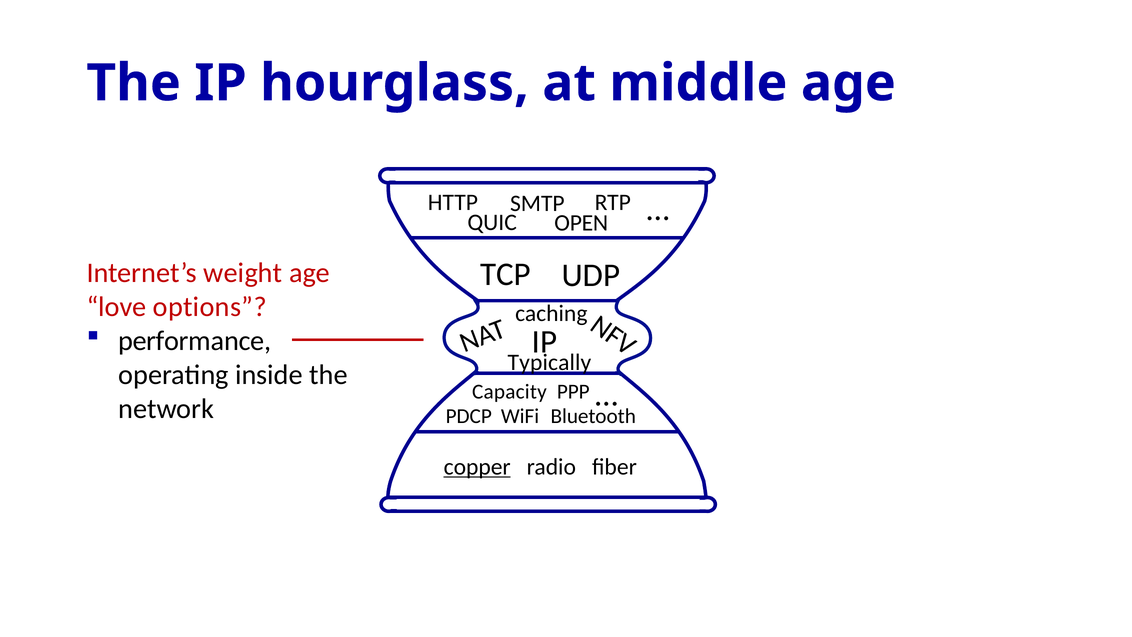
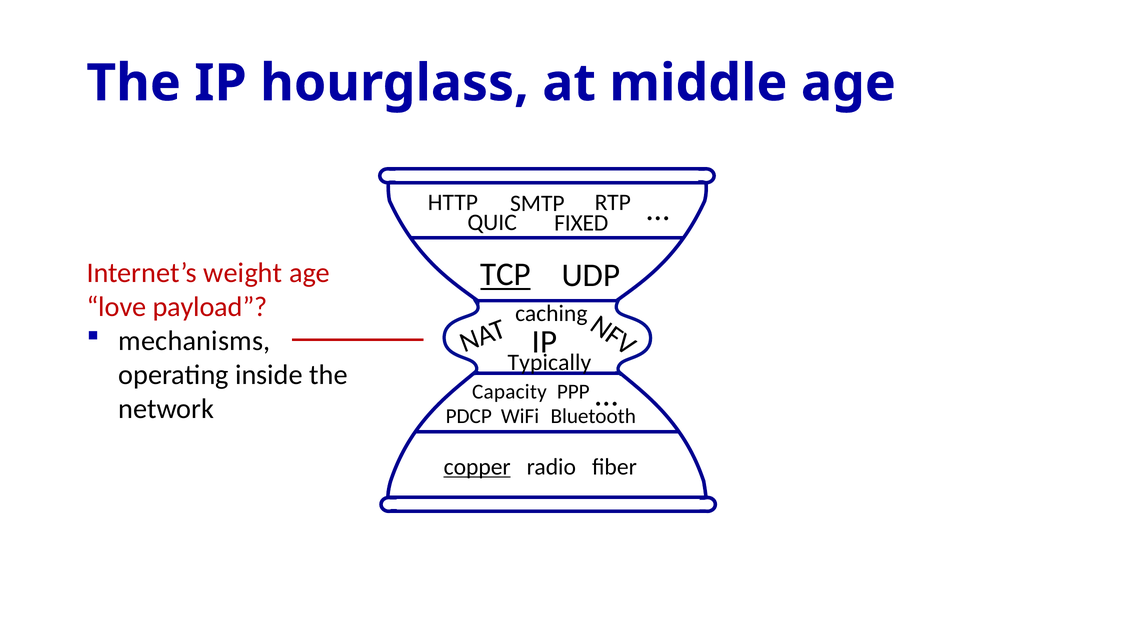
OPEN: OPEN -> FIXED
TCP underline: none -> present
options: options -> payload
performance: performance -> mechanisms
